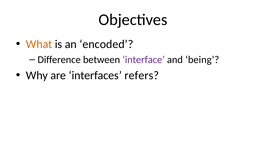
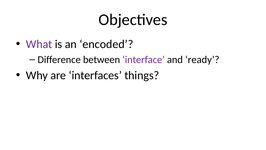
What colour: orange -> purple
being: being -> ready
refers: refers -> things
